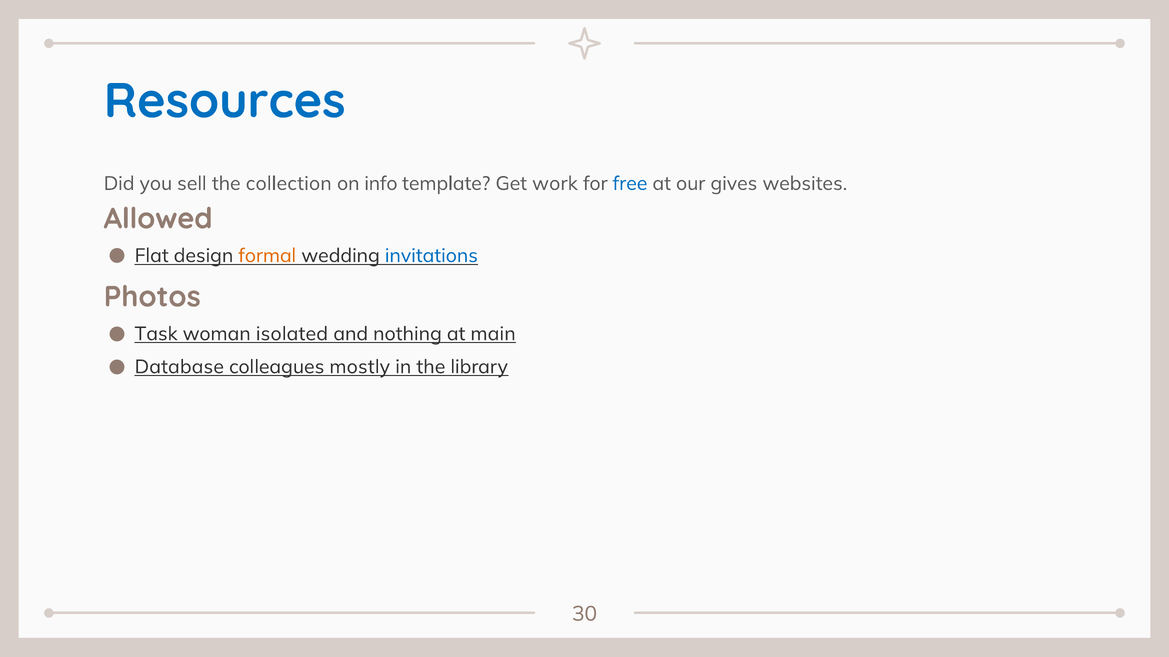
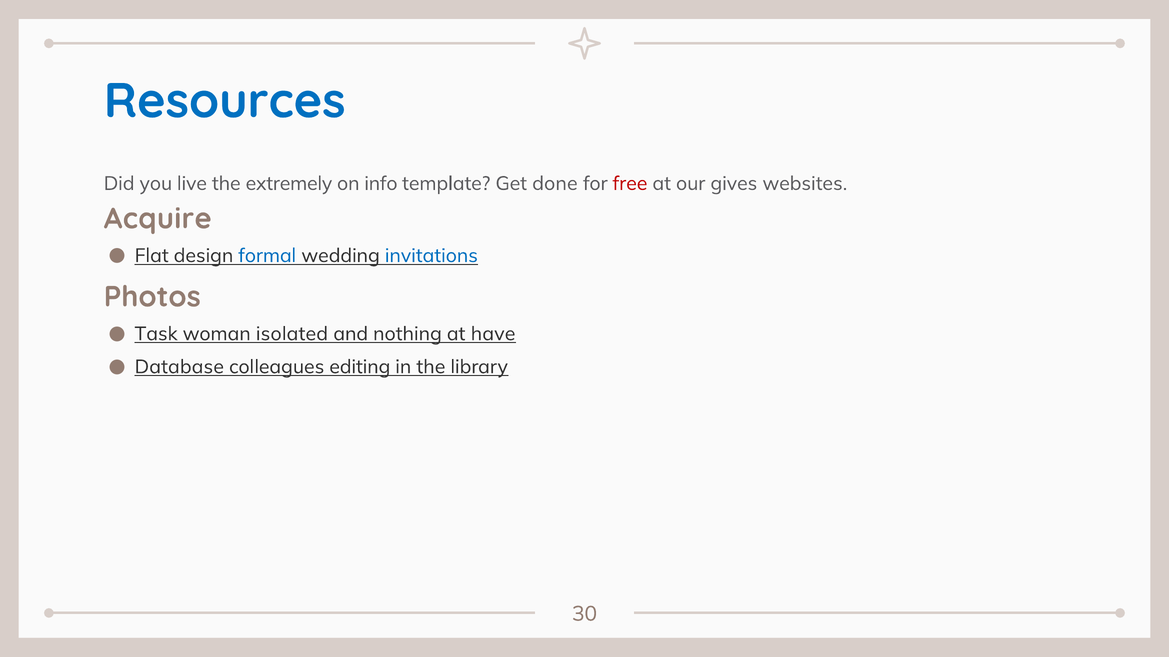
sell: sell -> live
collection: collection -> extremely
work: work -> done
free colour: blue -> red
Allowed: Allowed -> Acquire
formal colour: orange -> blue
main: main -> have
mostly: mostly -> editing
